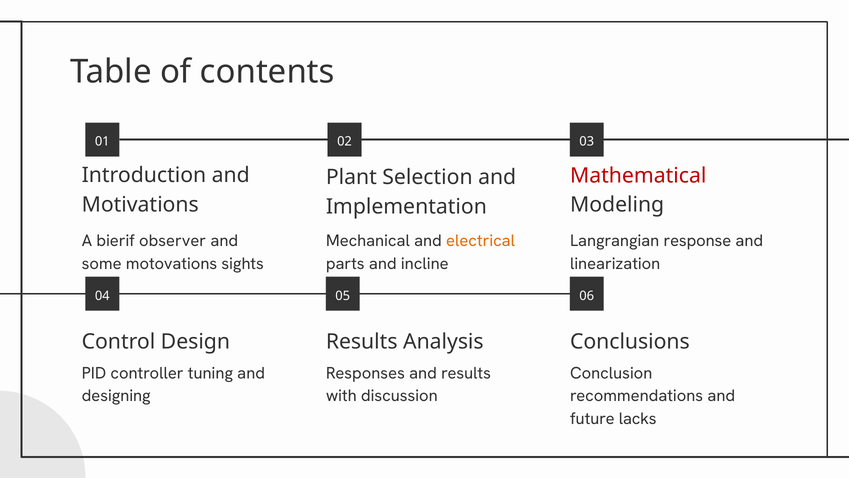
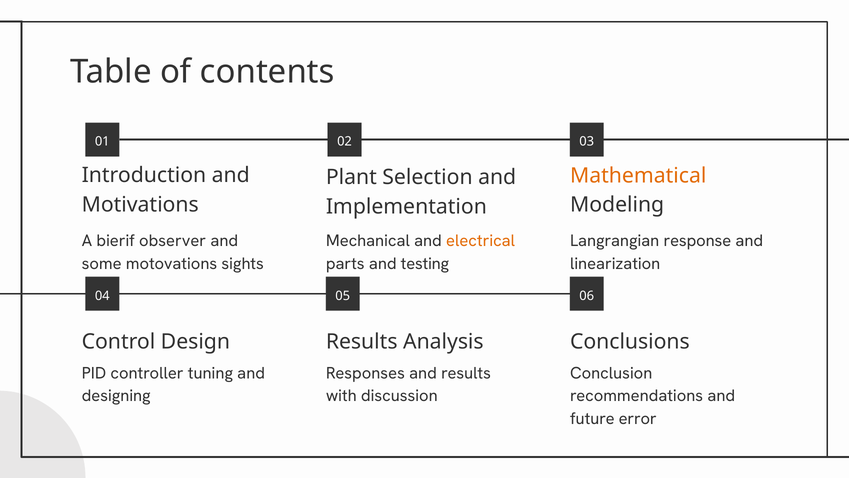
Mathematical colour: red -> orange
incline: incline -> testing
lacks: lacks -> error
